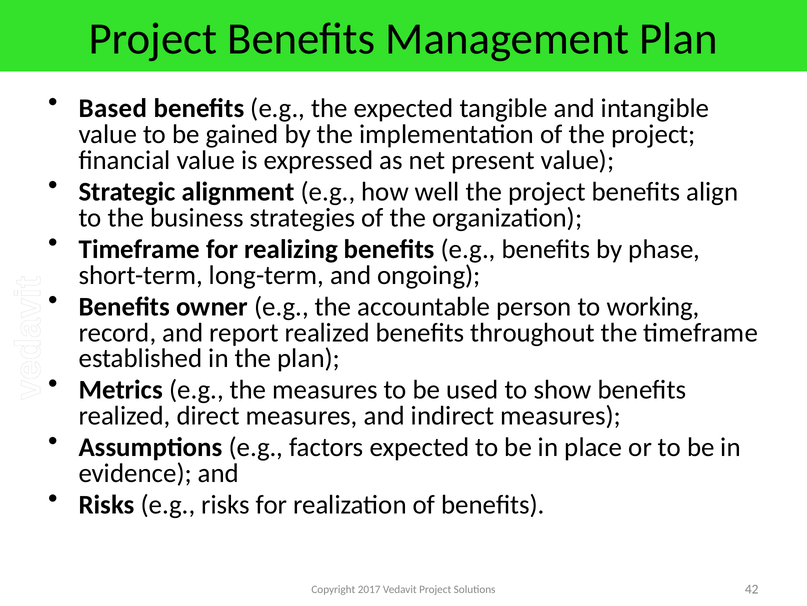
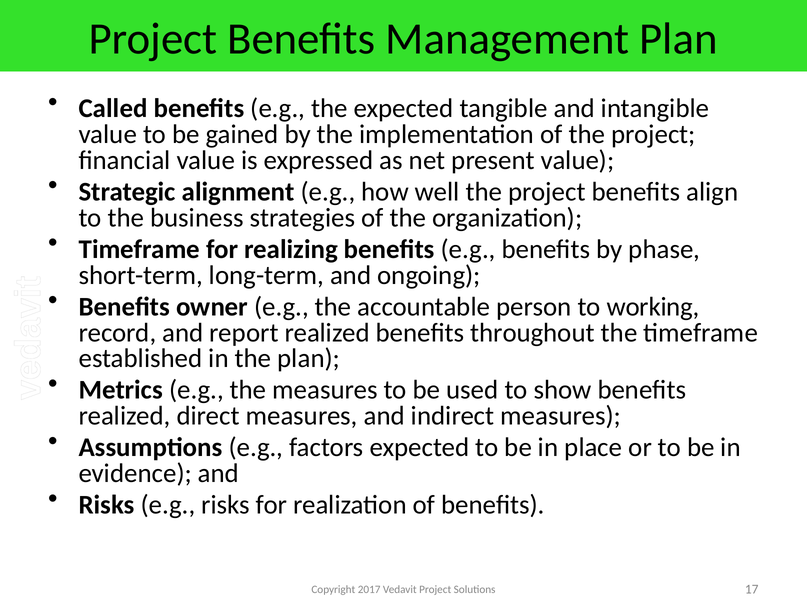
Based: Based -> Called
42: 42 -> 17
